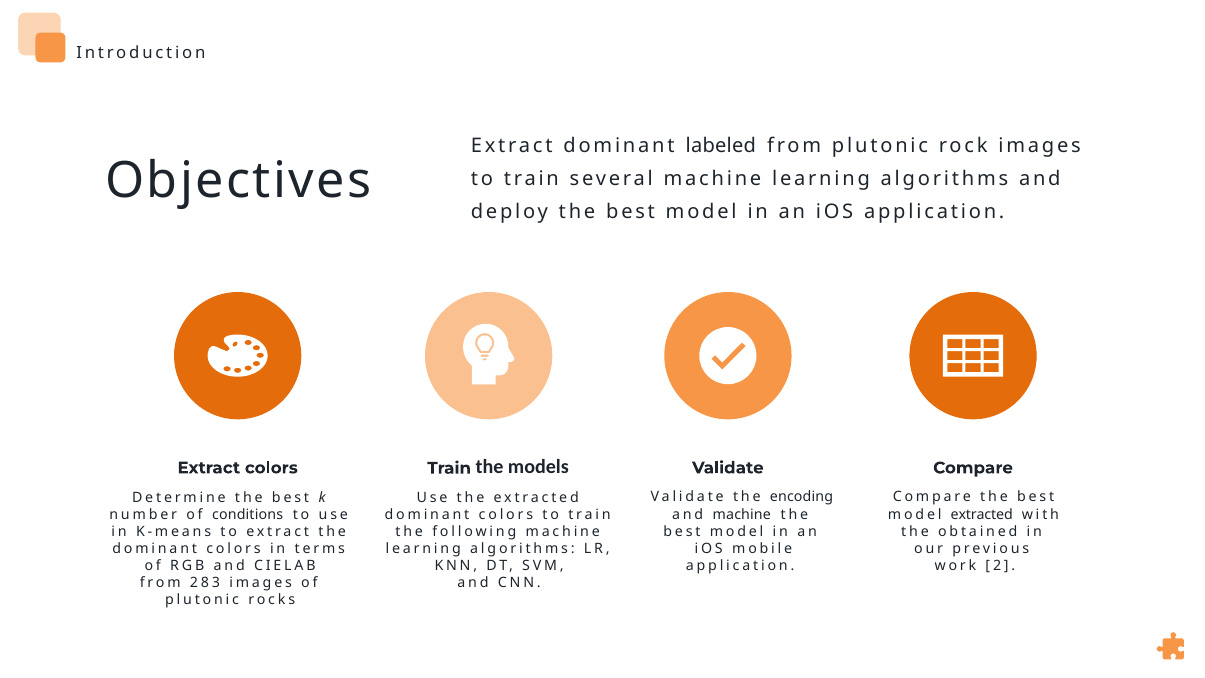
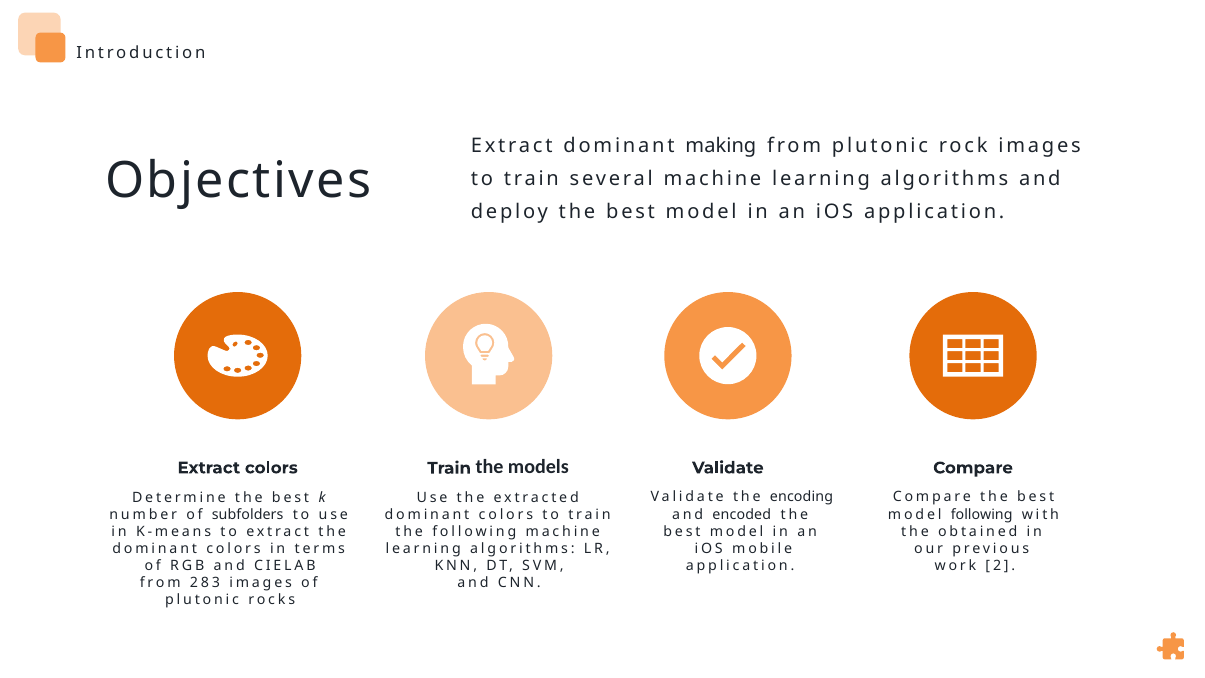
labeled: labeled -> making
and machine: machine -> encoded
model extracted: extracted -> following
conditions: conditions -> subfolders
